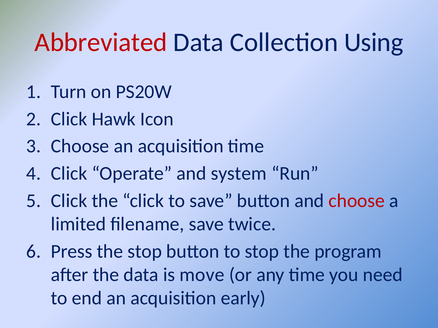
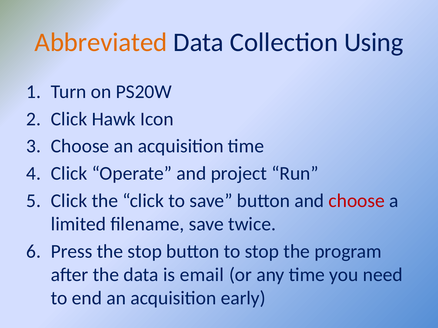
Abbreviated colour: red -> orange
system: system -> project
move: move -> email
